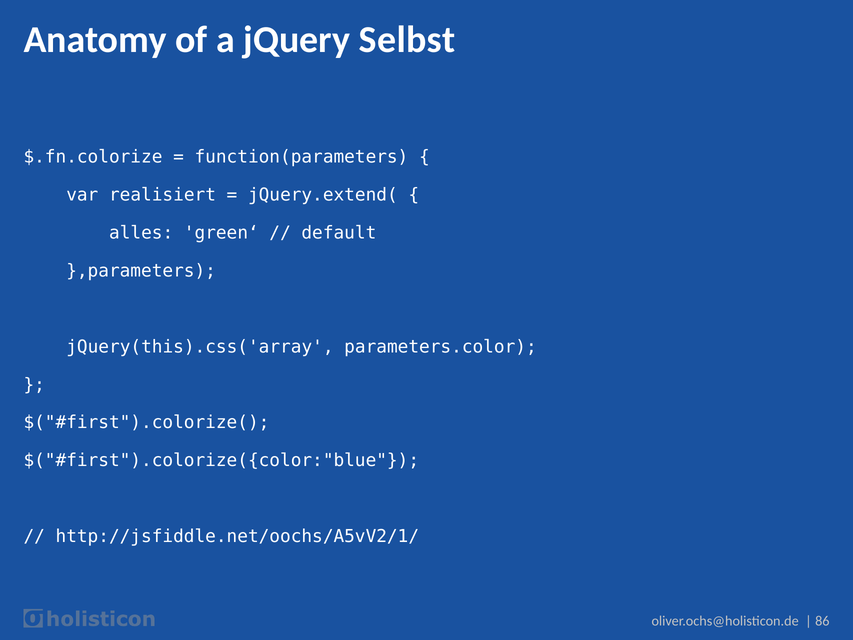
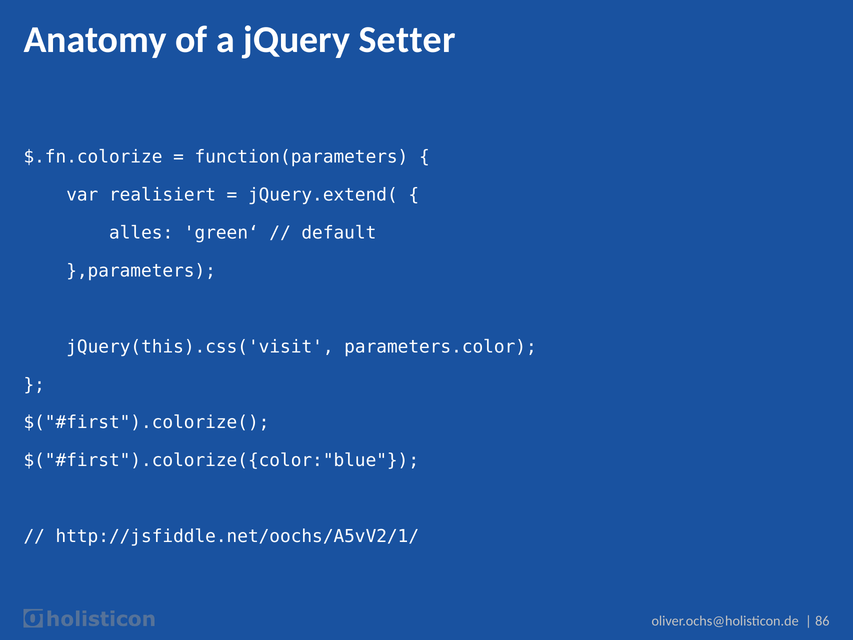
Selbst: Selbst -> Setter
jQuery(this).css('array: jQuery(this).css('array -> jQuery(this).css('visit
